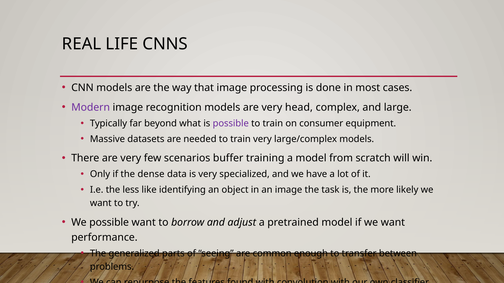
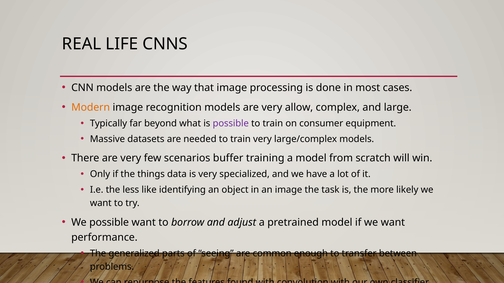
Modern colour: purple -> orange
head: head -> allow
dense: dense -> things
